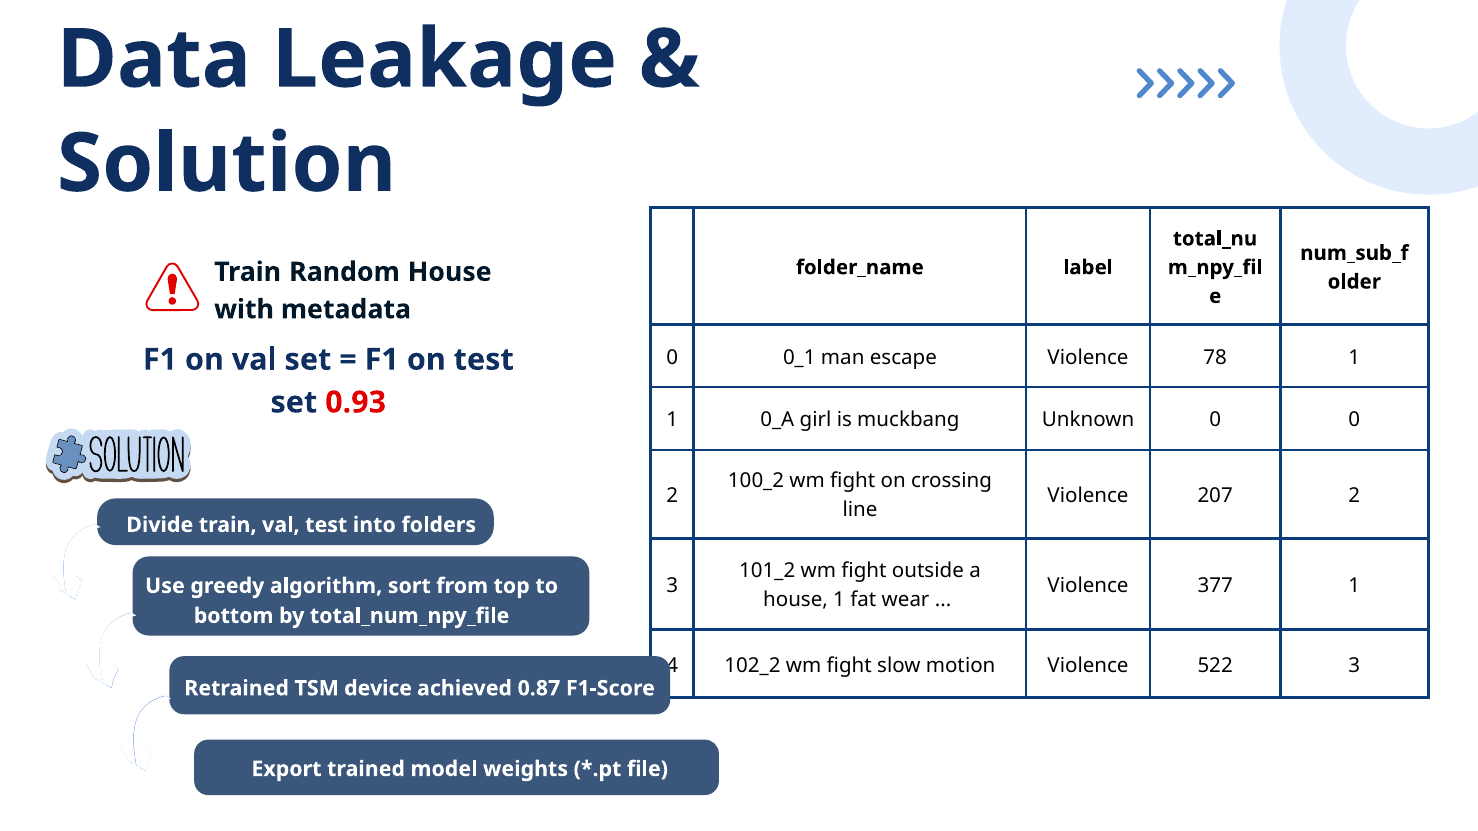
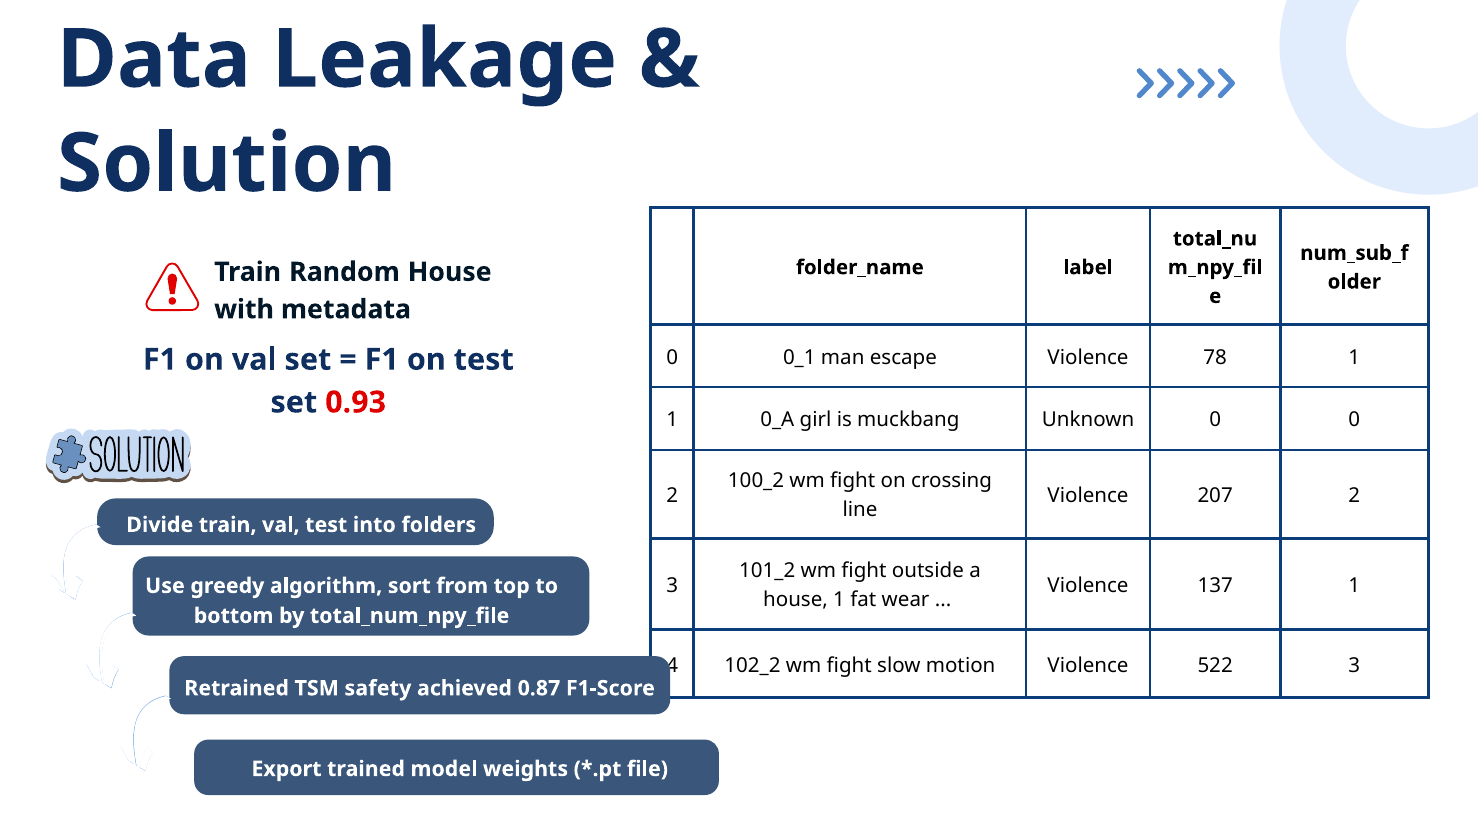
377: 377 -> 137
device: device -> safety
